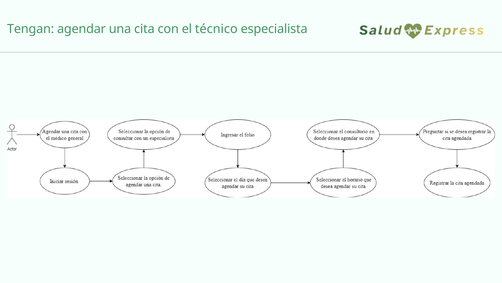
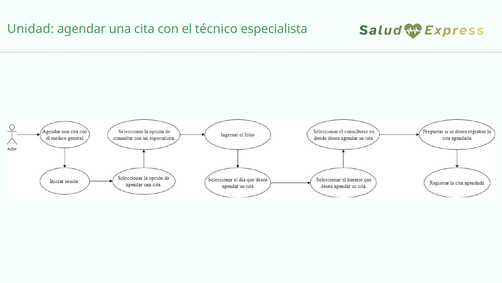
Tengan: Tengan -> Unidad
